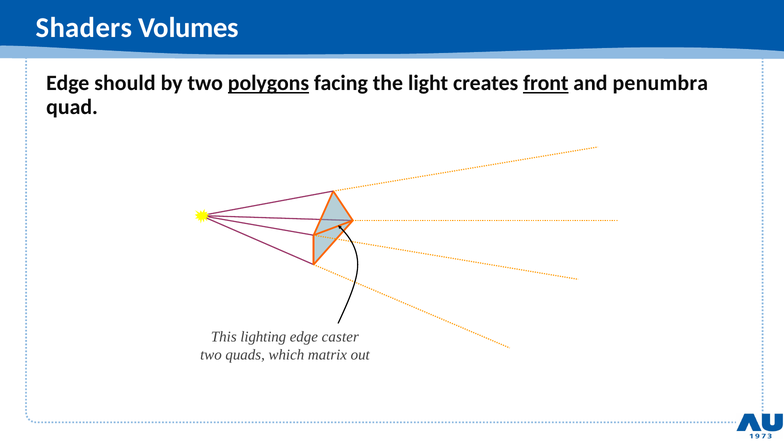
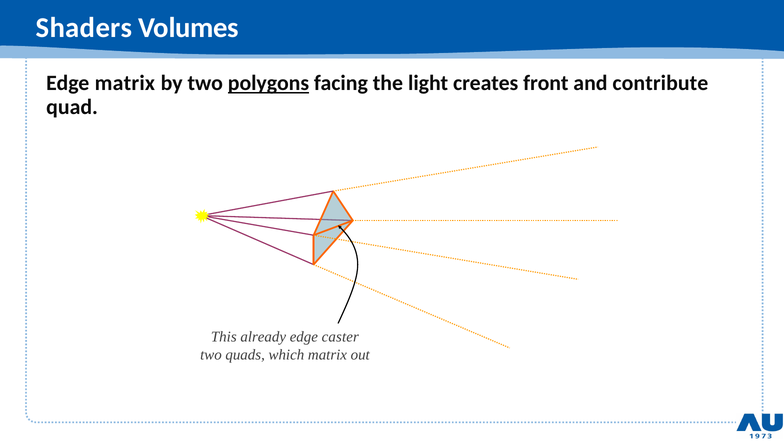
Edge should: should -> matrix
front underline: present -> none
penumbra: penumbra -> contribute
lighting: lighting -> already
